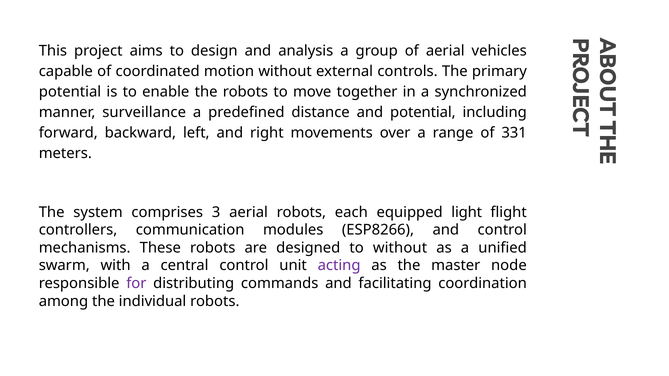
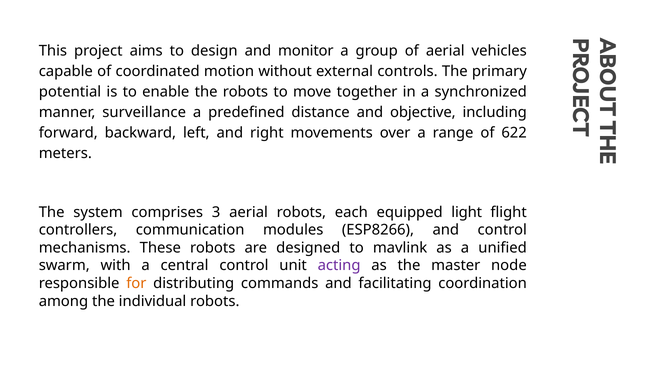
analysis: analysis -> monitor
and potential: potential -> objective
331: 331 -> 622
to without: without -> mavlink
for colour: purple -> orange
